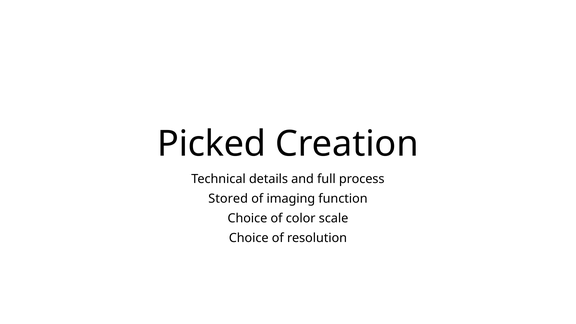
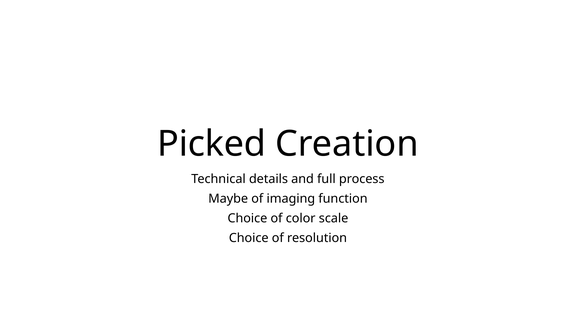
Stored: Stored -> Maybe
